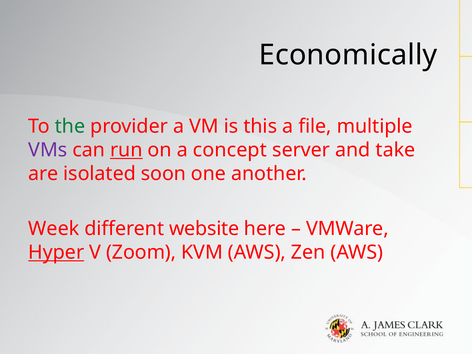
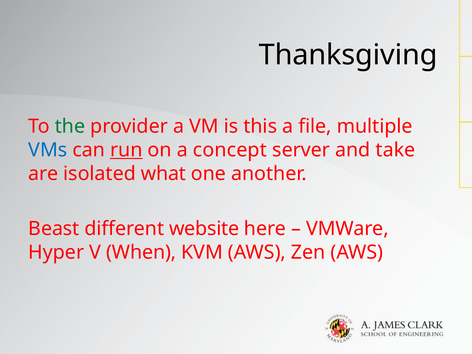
Economically: Economically -> Thanksgiving
VMs colour: purple -> blue
soon: soon -> what
Week: Week -> Beast
Hyper underline: present -> none
Zoom: Zoom -> When
